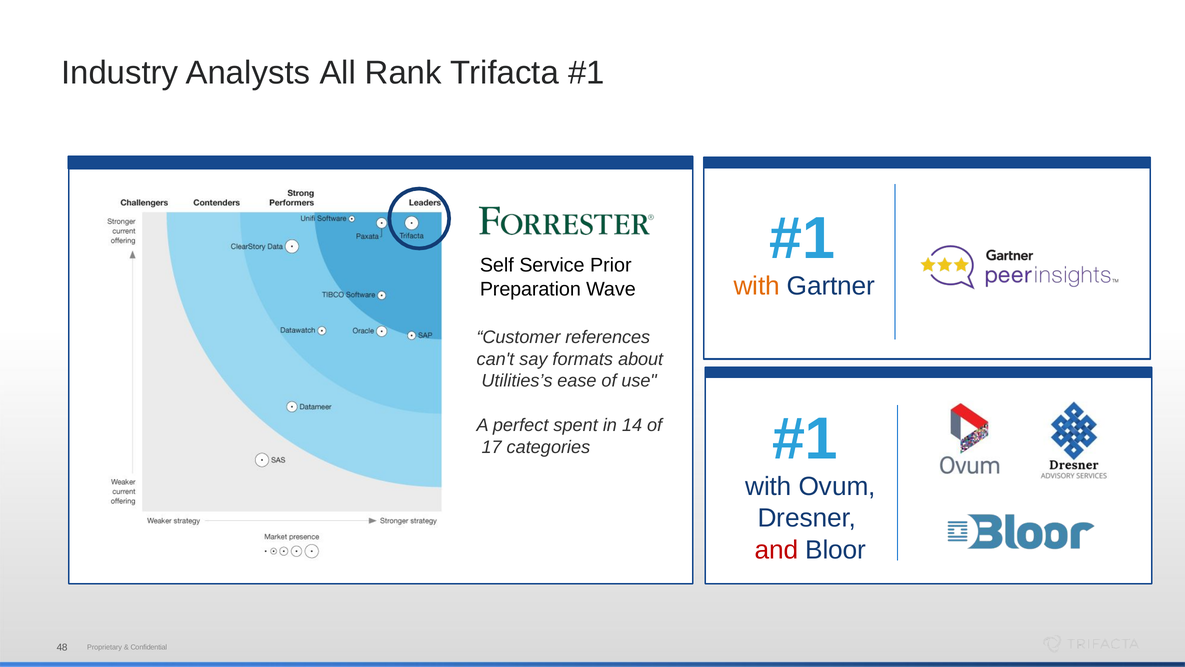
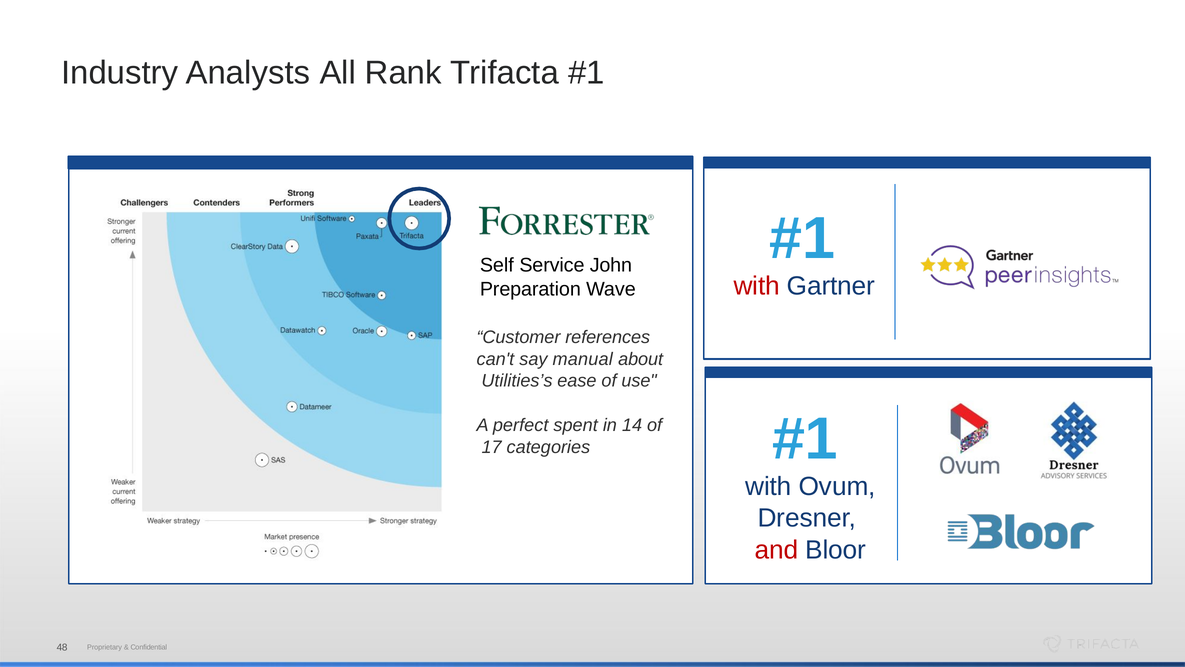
Prior: Prior -> John
with at (757, 286) colour: orange -> red
formats: formats -> manual
